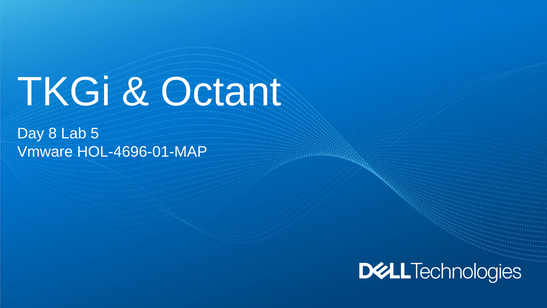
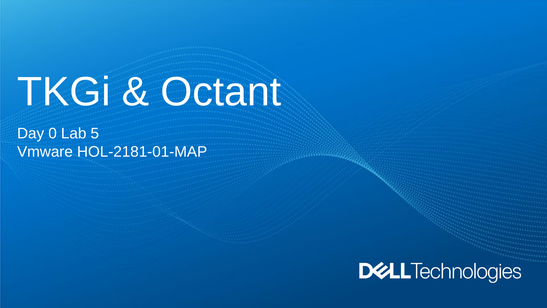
8: 8 -> 0
HOL-4696-01-MAP: HOL-4696-01-MAP -> HOL-2181-01-MAP
